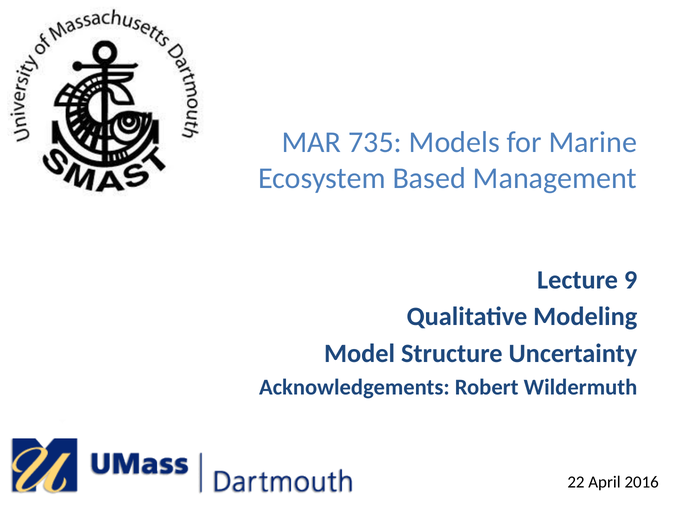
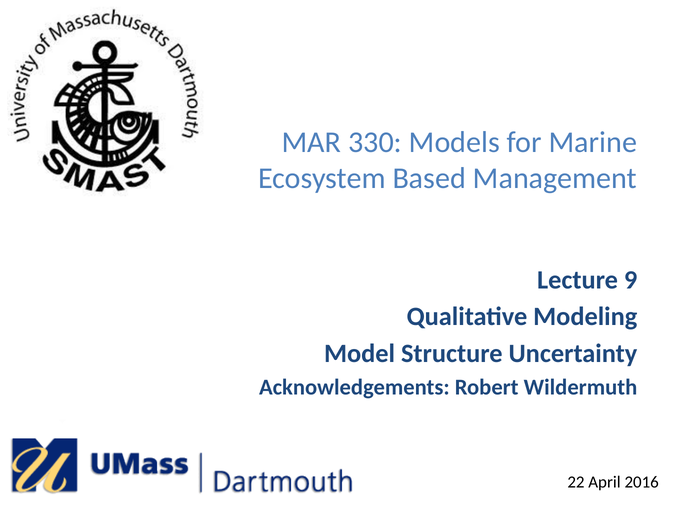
735: 735 -> 330
